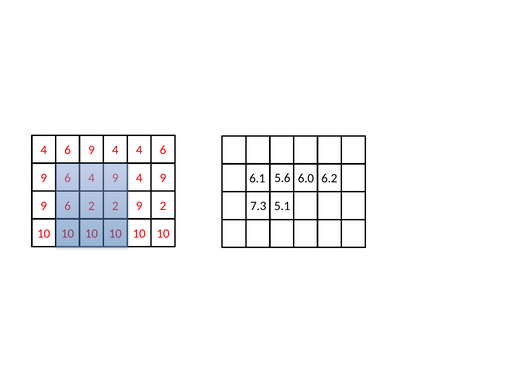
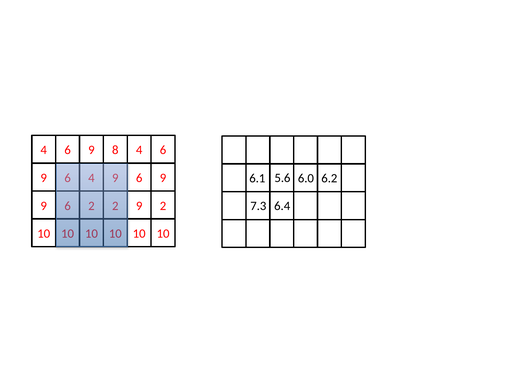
6 9 4: 4 -> 8
4 at (139, 178): 4 -> 6
5.1: 5.1 -> 6.4
